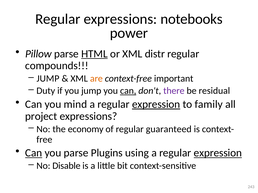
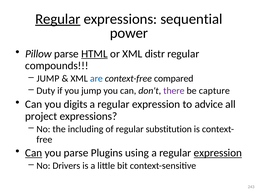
Regular at (58, 19) underline: none -> present
notebooks: notebooks -> sequential
are colour: orange -> blue
important: important -> compared
can at (128, 91) underline: present -> none
residual: residual -> capture
mind: mind -> digits
expression at (156, 104) underline: present -> none
family: family -> advice
economy: economy -> including
guaranteed: guaranteed -> substitution
Disable: Disable -> Drivers
